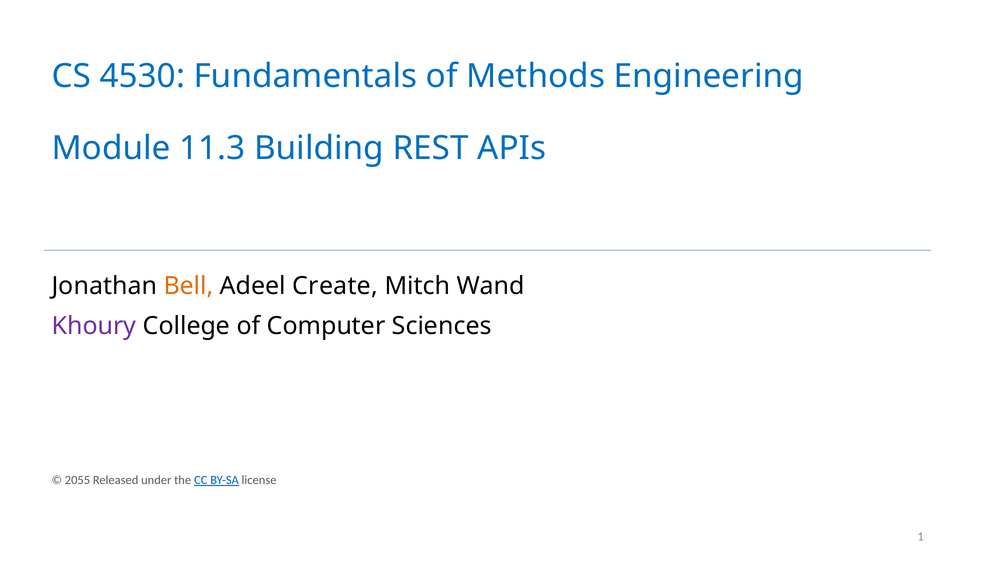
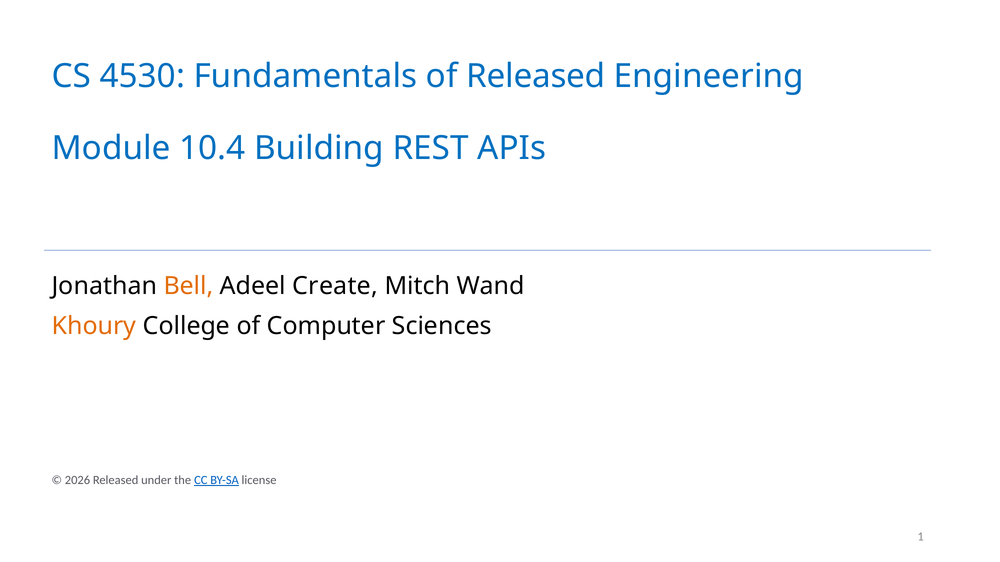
of Methods: Methods -> Released
11.3: 11.3 -> 10.4
Khoury colour: purple -> orange
2055: 2055 -> 2026
